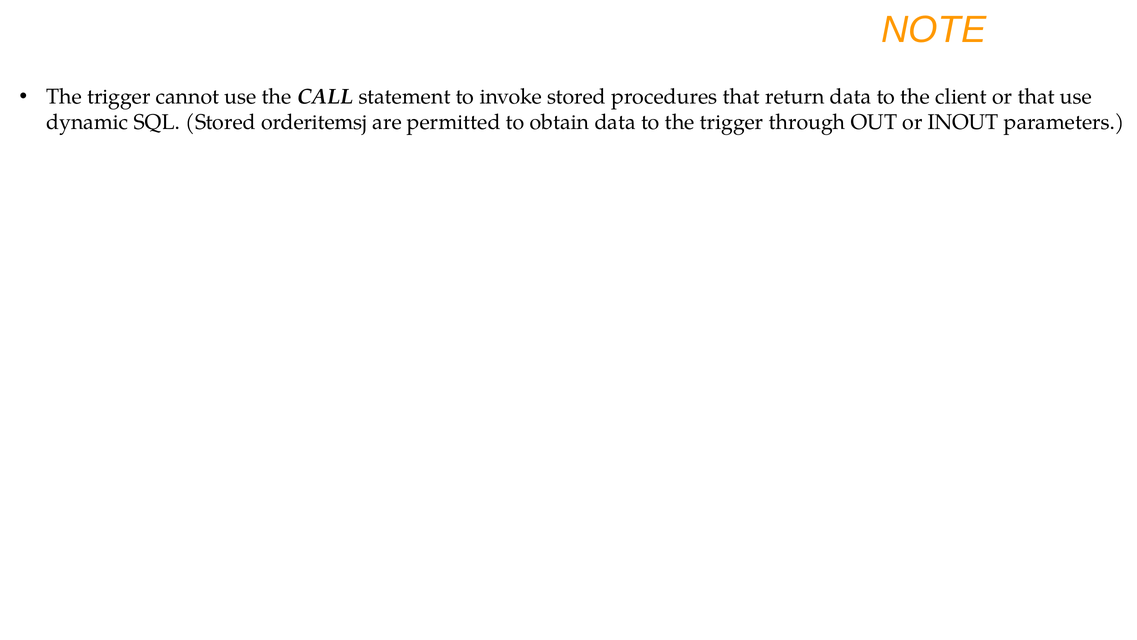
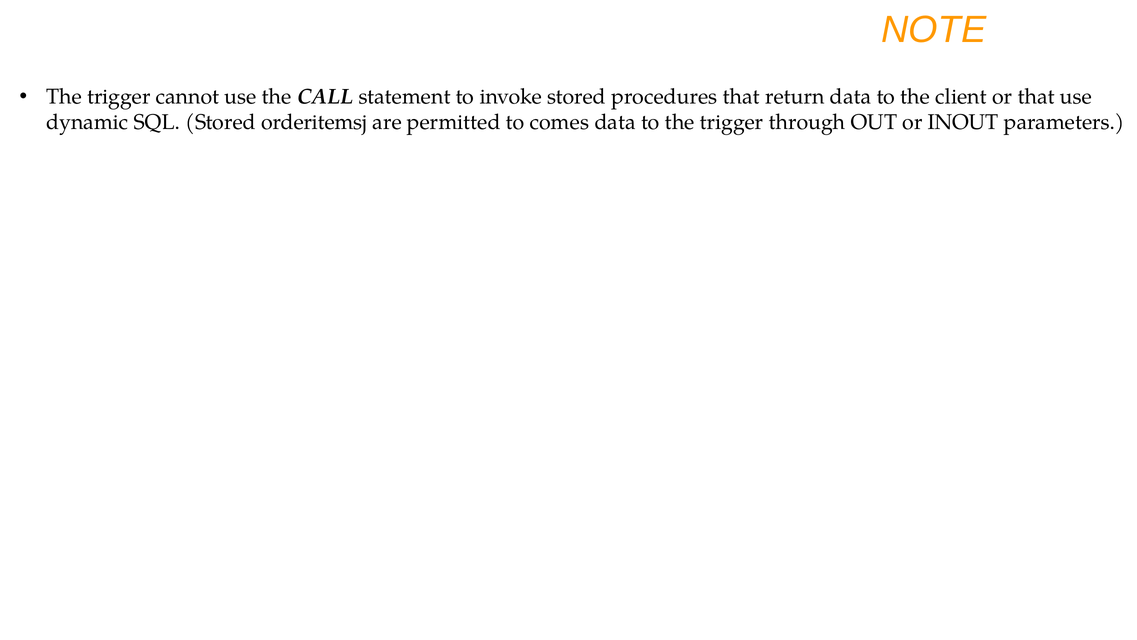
obtain: obtain -> comes
